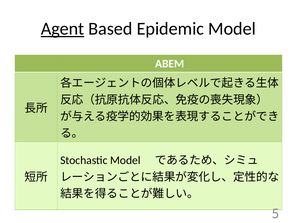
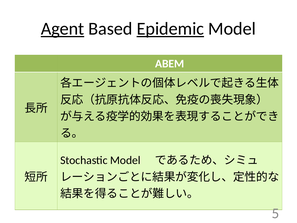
Epidemic underline: none -> present
